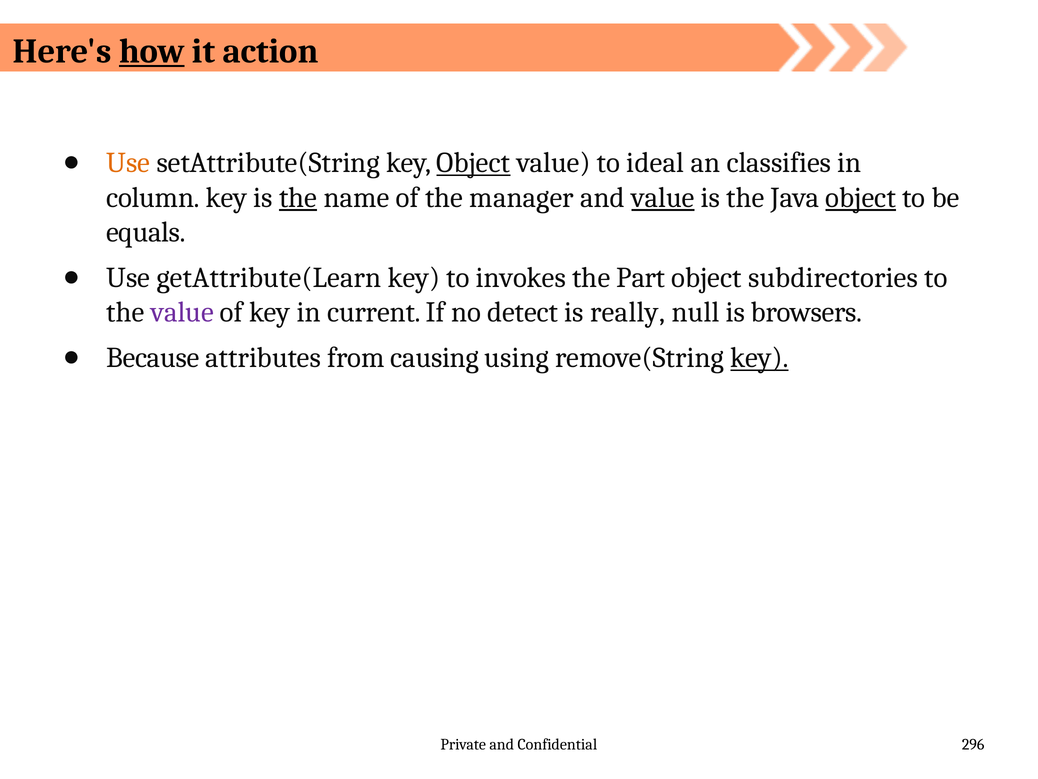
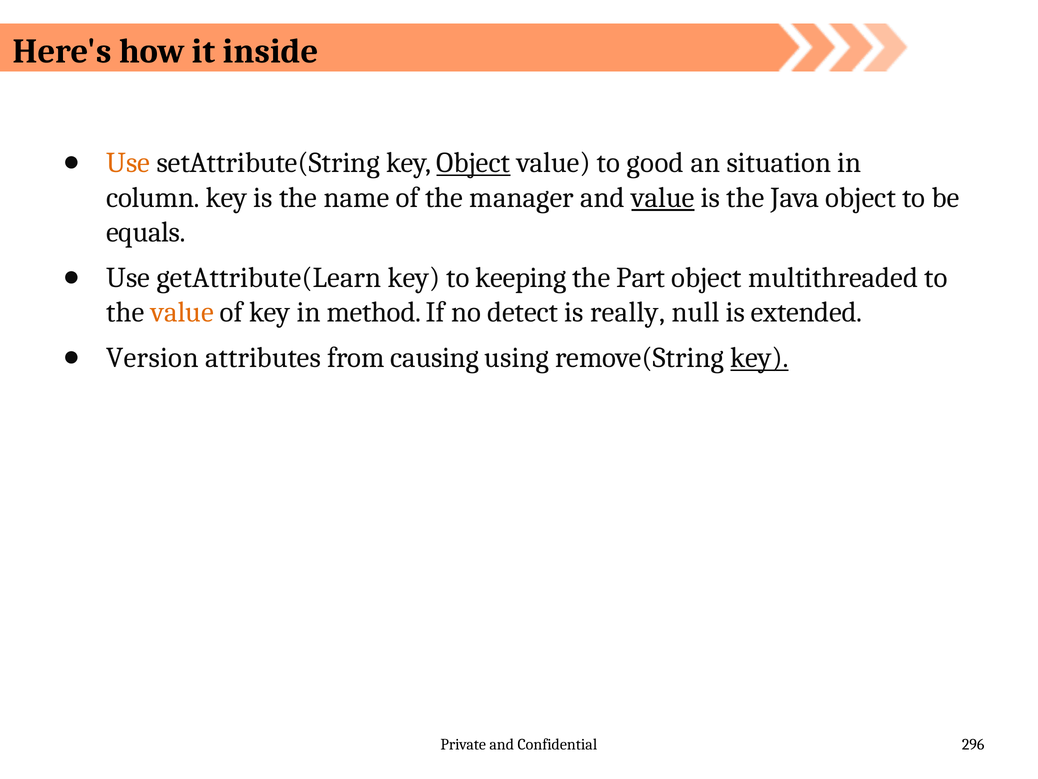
how underline: present -> none
action: action -> inside
ideal: ideal -> good
classifies: classifies -> situation
the at (298, 197) underline: present -> none
object at (861, 197) underline: present -> none
invokes: invokes -> keeping
subdirectories: subdirectories -> multithreaded
value at (182, 312) colour: purple -> orange
current: current -> method
browsers: browsers -> extended
Because: Because -> Version
